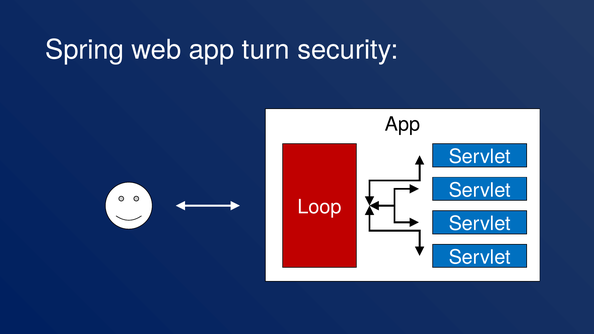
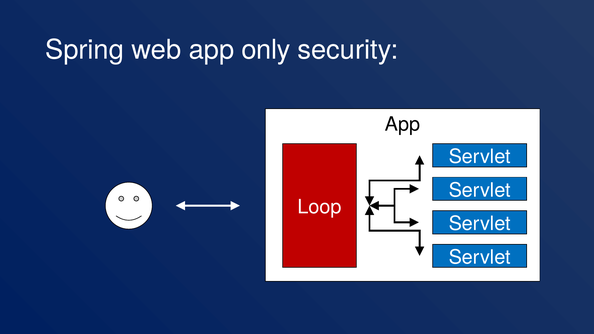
turn: turn -> only
